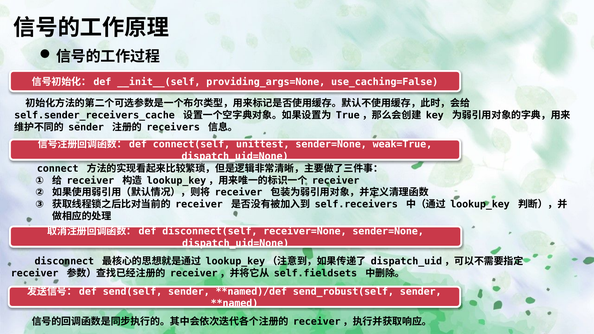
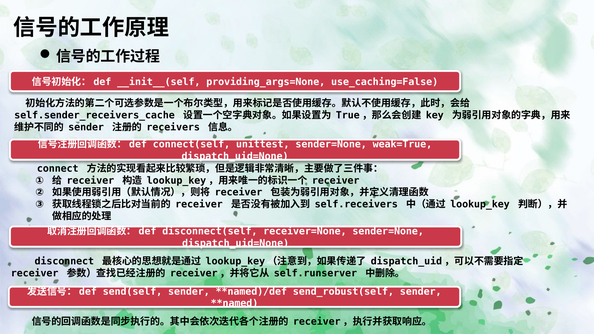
self.fieldsets: self.fieldsets -> self.runserver
